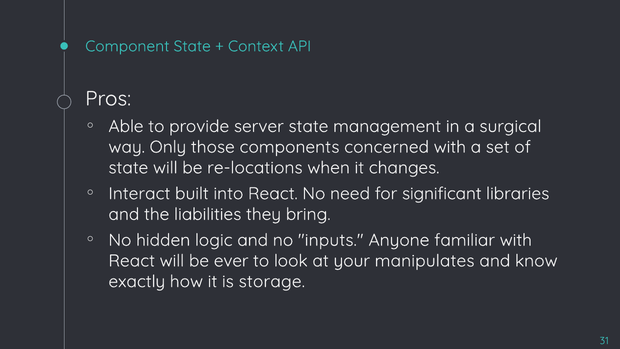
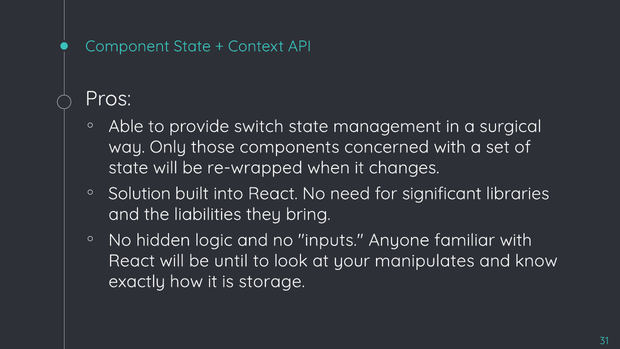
server: server -> switch
re-locations: re-locations -> re-wrapped
Interact: Interact -> Solution
ever: ever -> until
